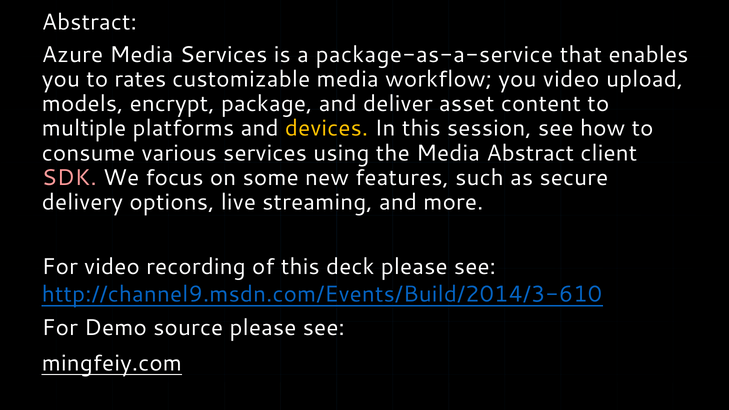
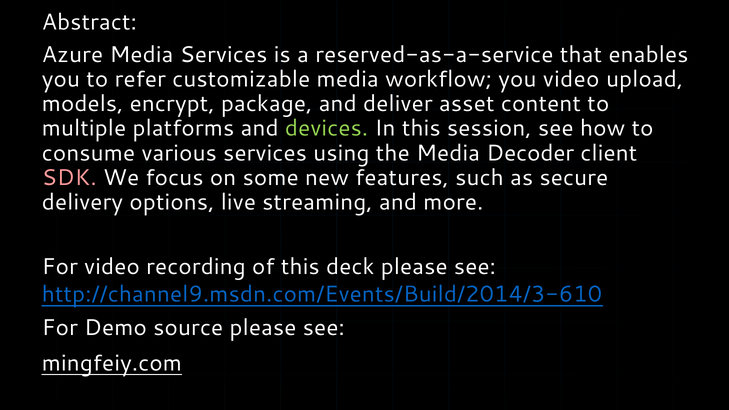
package-as-a-service: package-as-a-service -> reserved-as-a-service
rates: rates -> refer
devices colour: yellow -> light green
Media Abstract: Abstract -> Decoder
